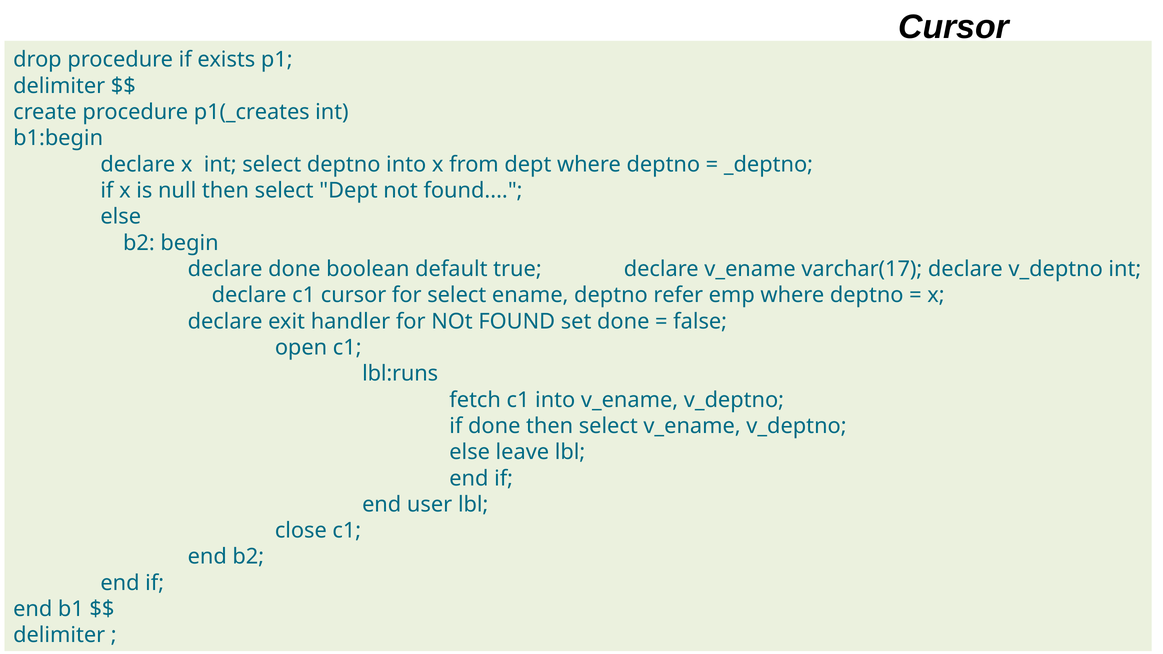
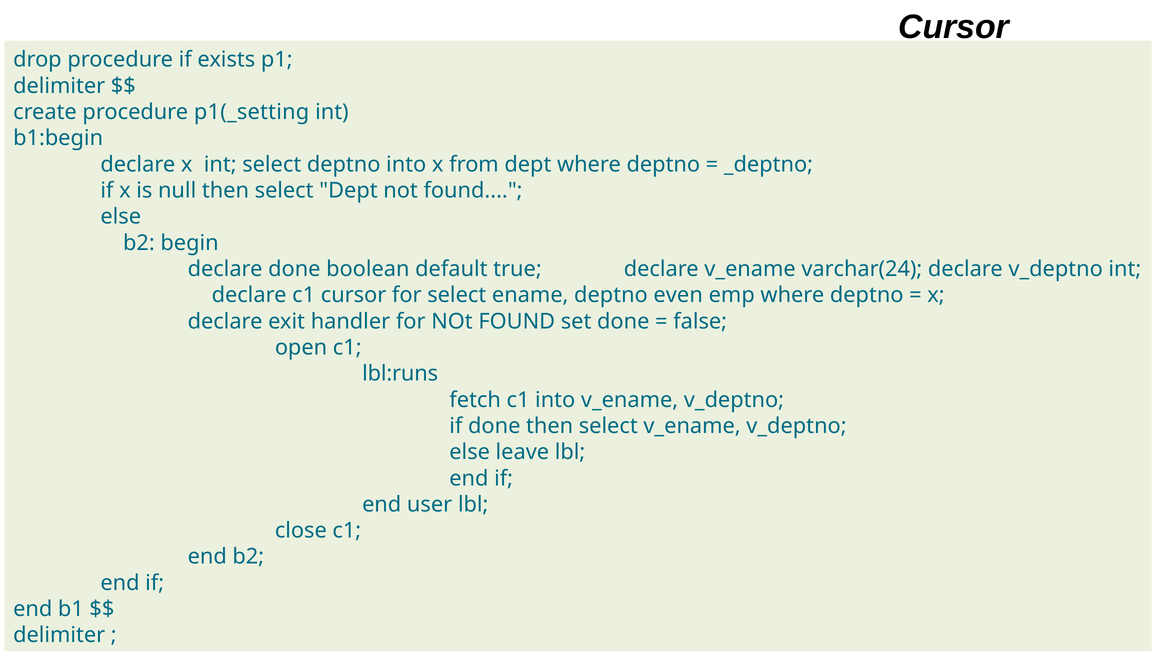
p1(_creates: p1(_creates -> p1(_setting
varchar(17: varchar(17 -> varchar(24
refer: refer -> even
